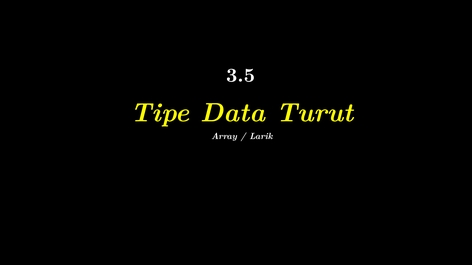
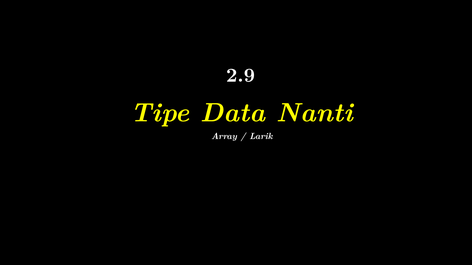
3.5: 3.5 -> 2.9
Turut: Turut -> Nanti
